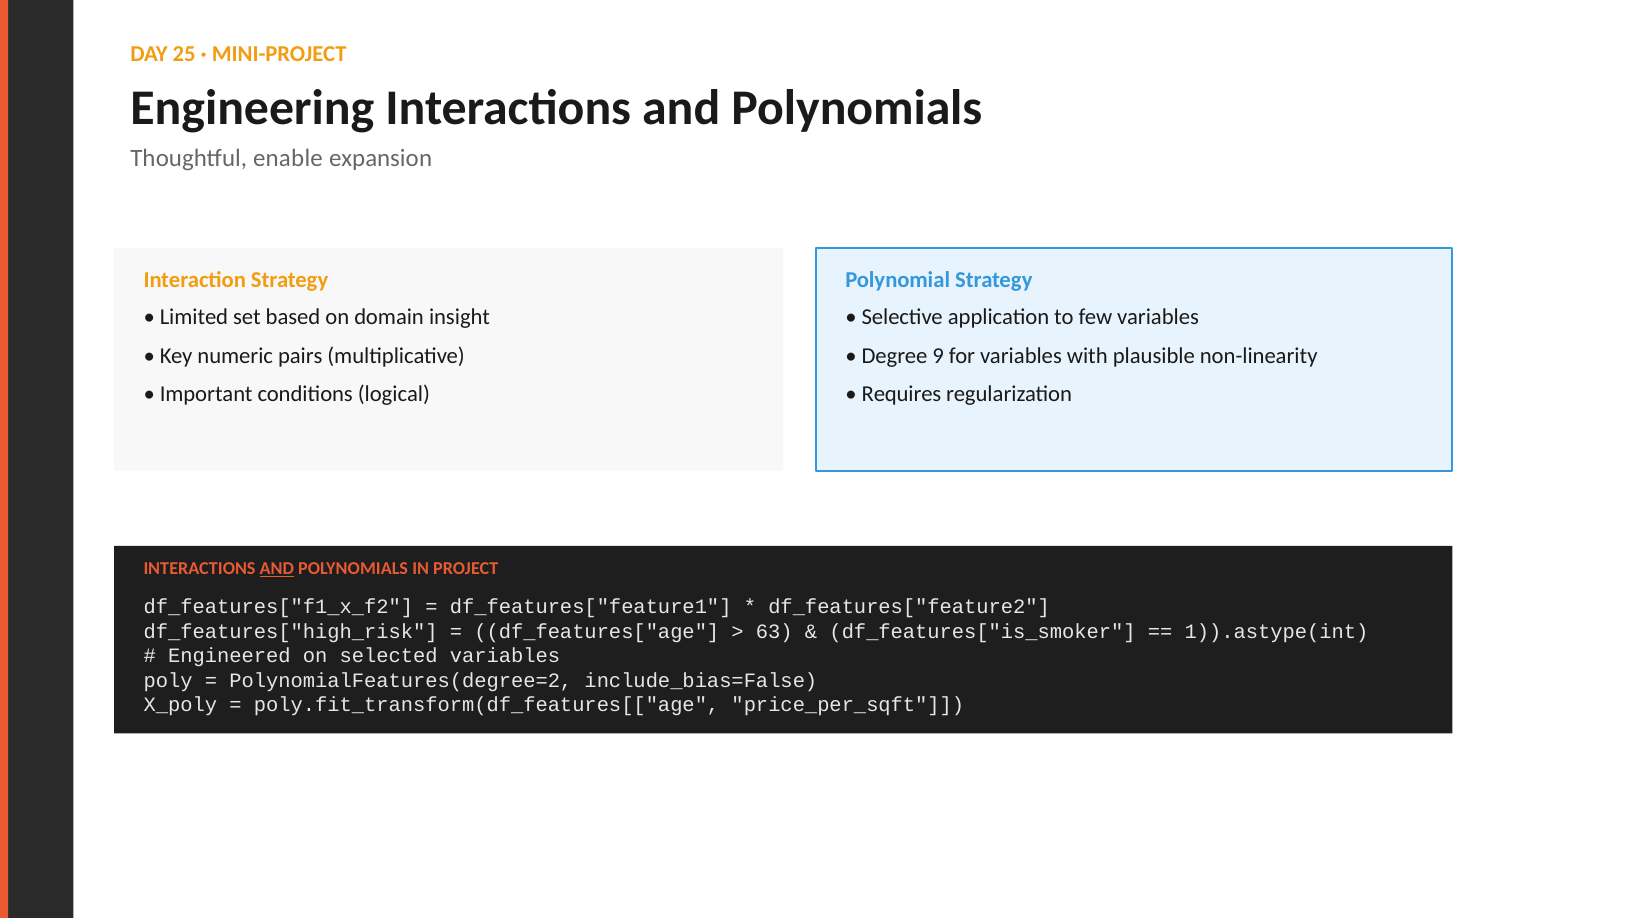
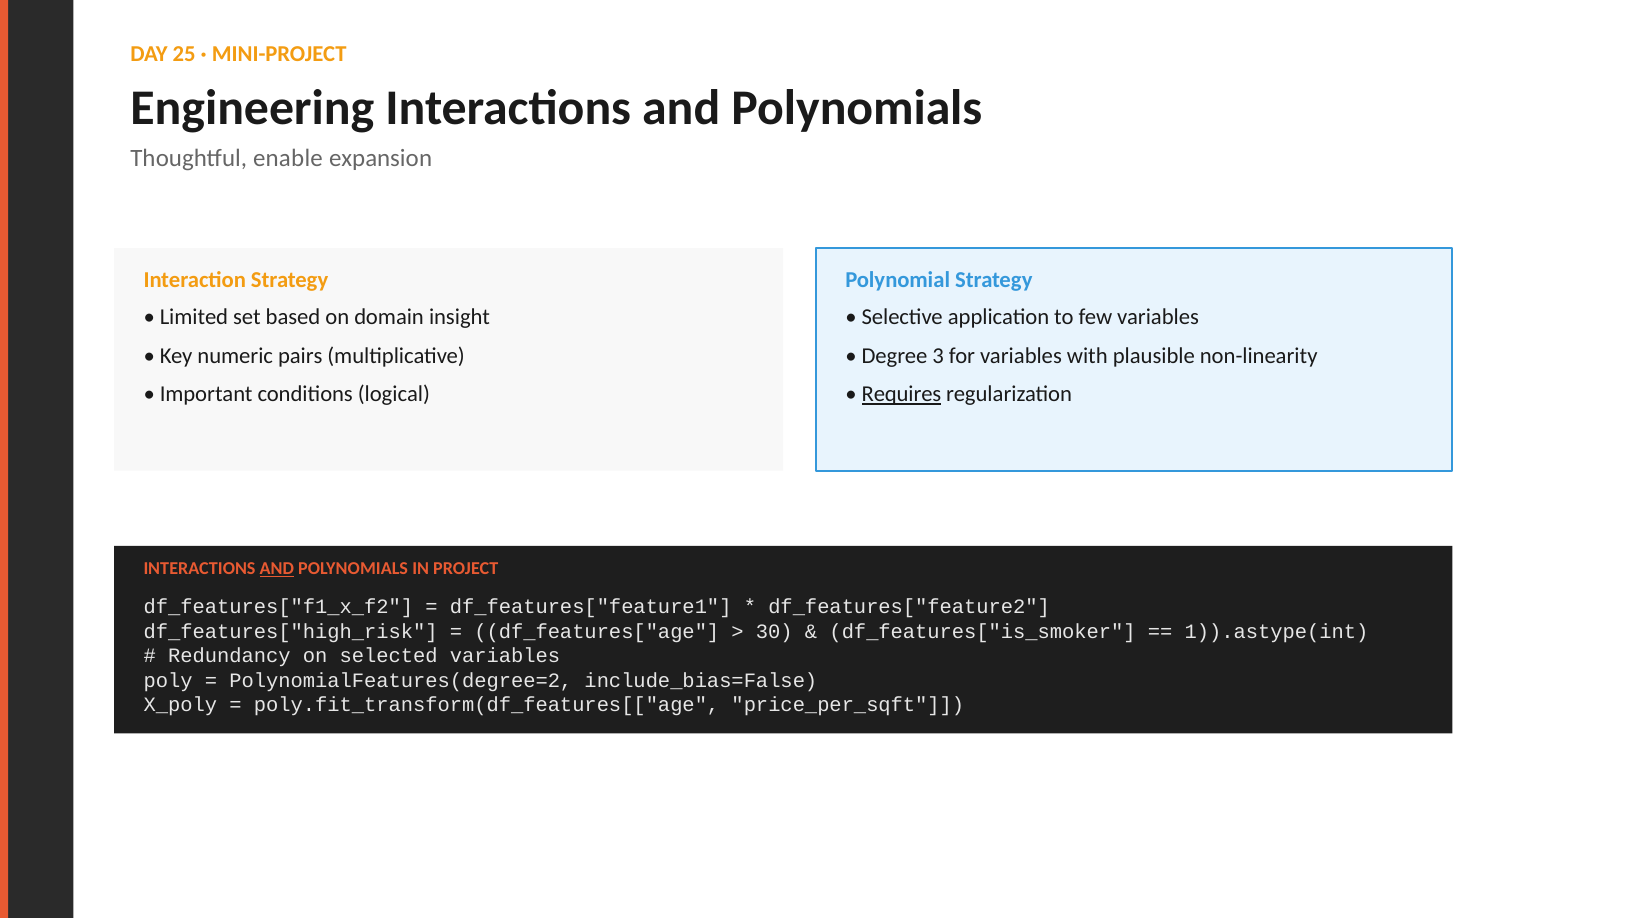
9: 9 -> 3
Requires underline: none -> present
63: 63 -> 30
Engineered: Engineered -> Redundancy
